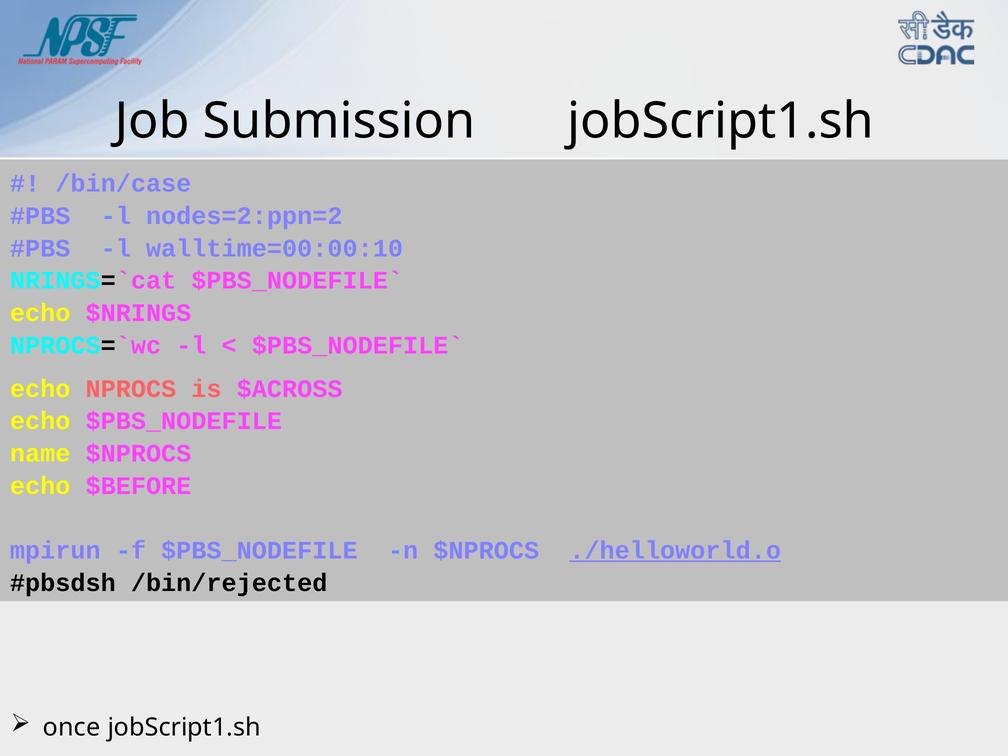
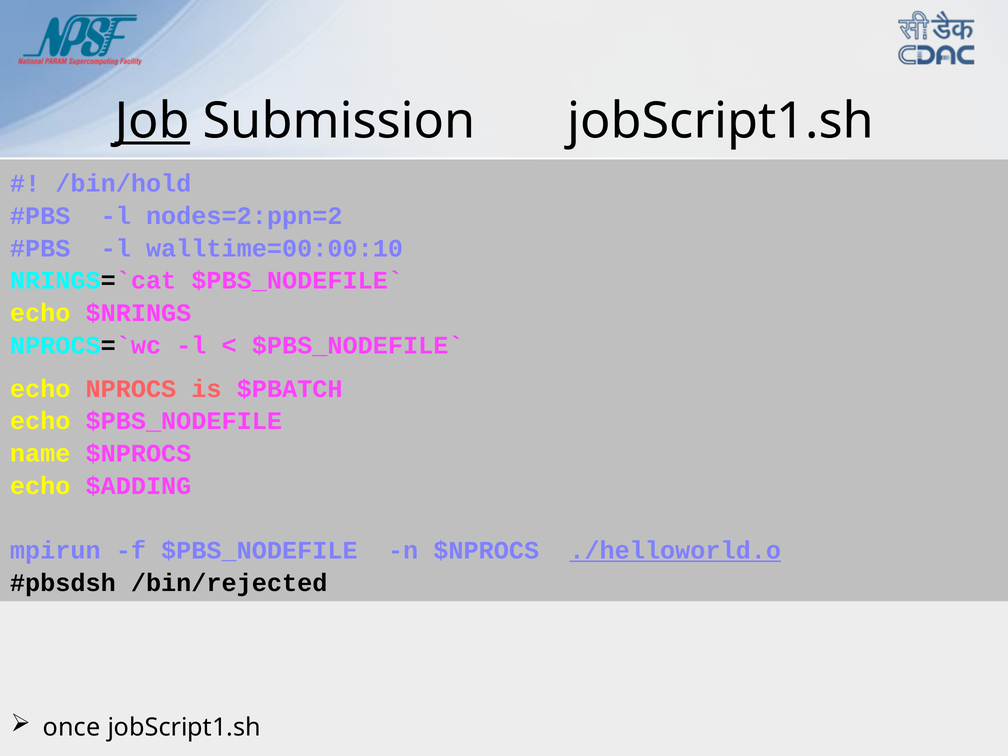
Job underline: none -> present
/bin/case: /bin/case -> /bin/hold
$ACROSS: $ACROSS -> $PBATCH
$BEFORE: $BEFORE -> $ADDING
